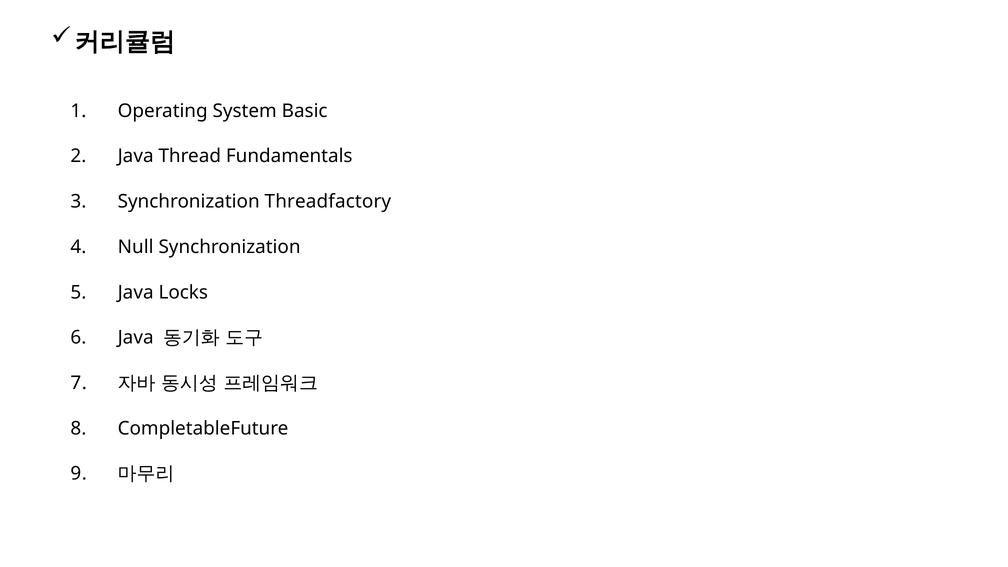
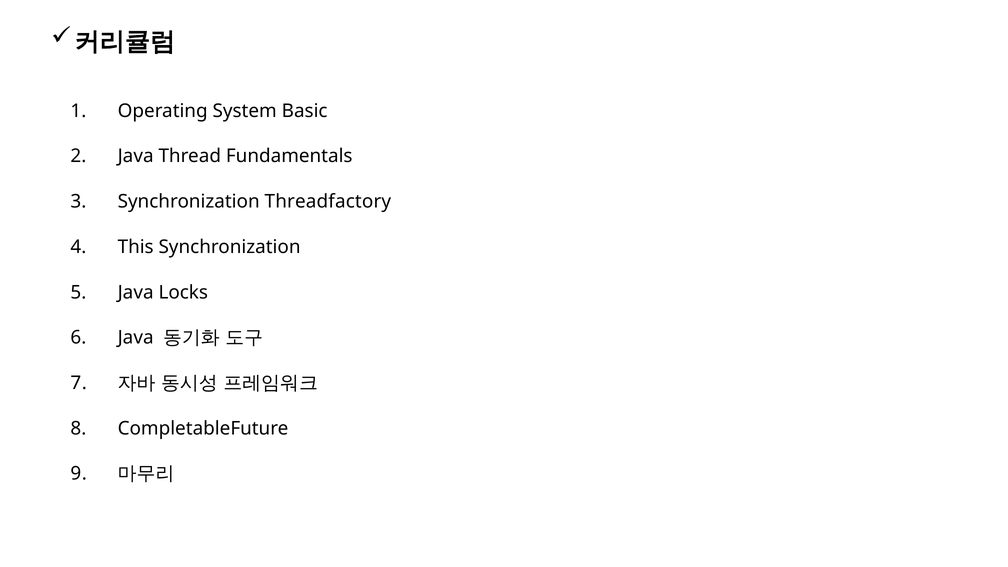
Null: Null -> This
